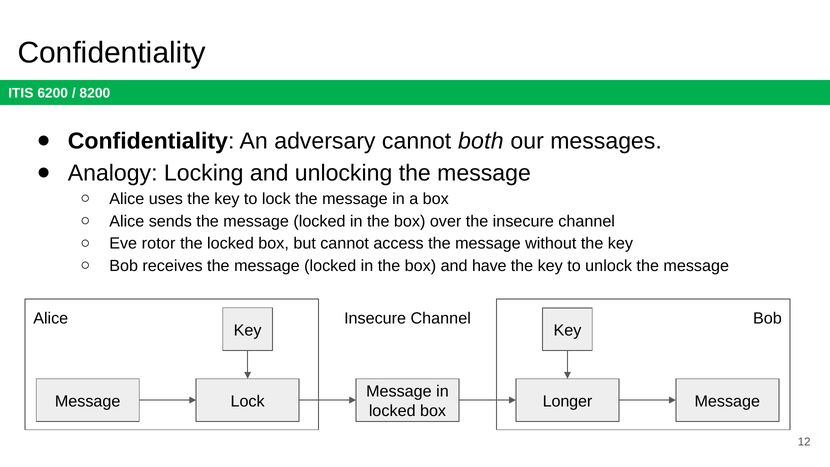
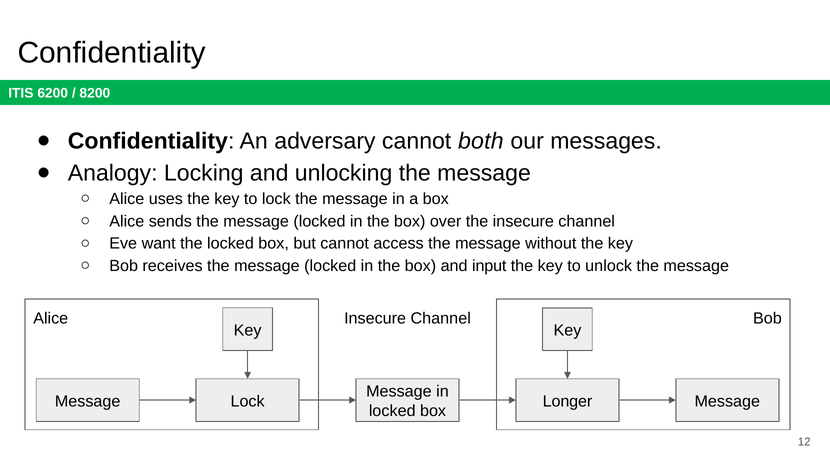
rotor: rotor -> want
have: have -> input
